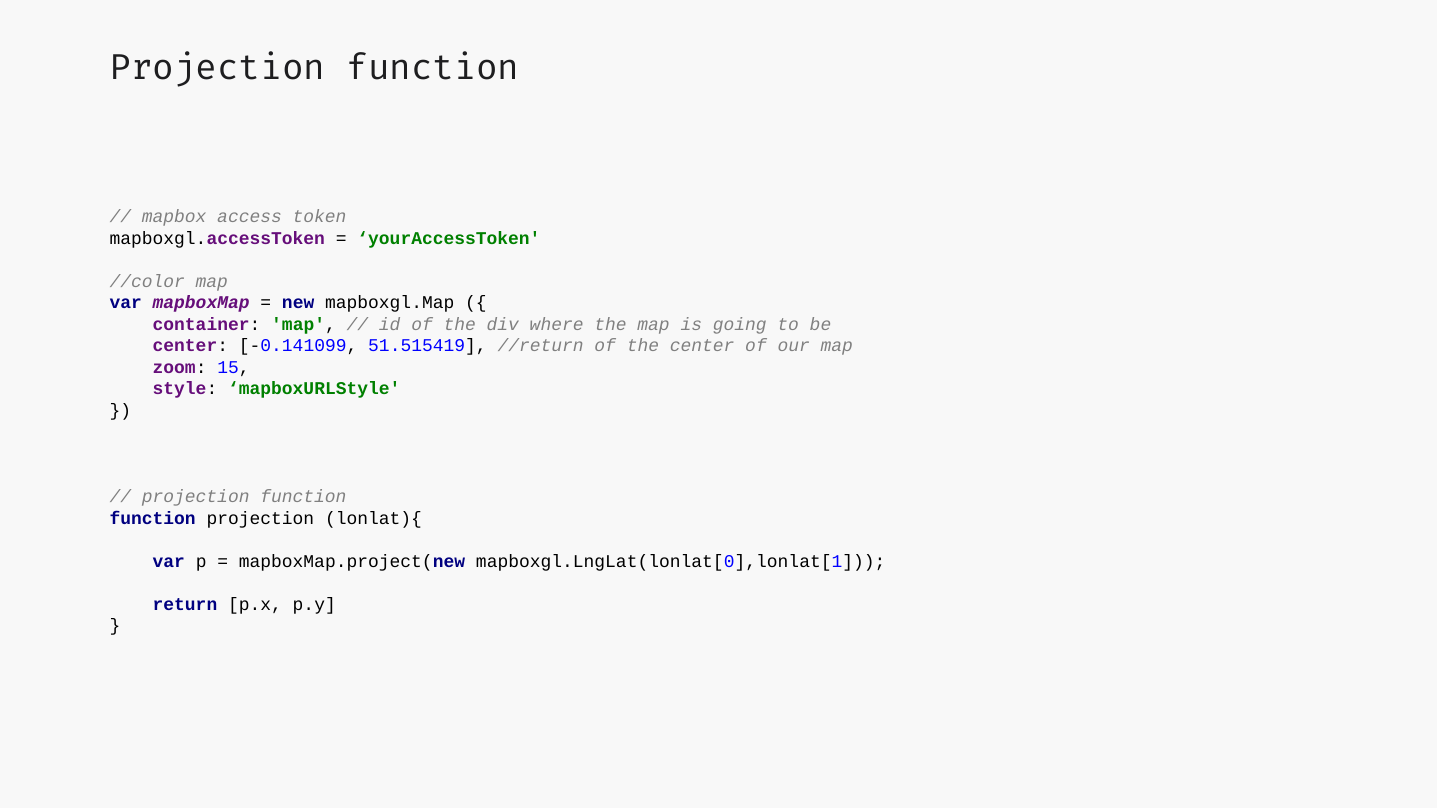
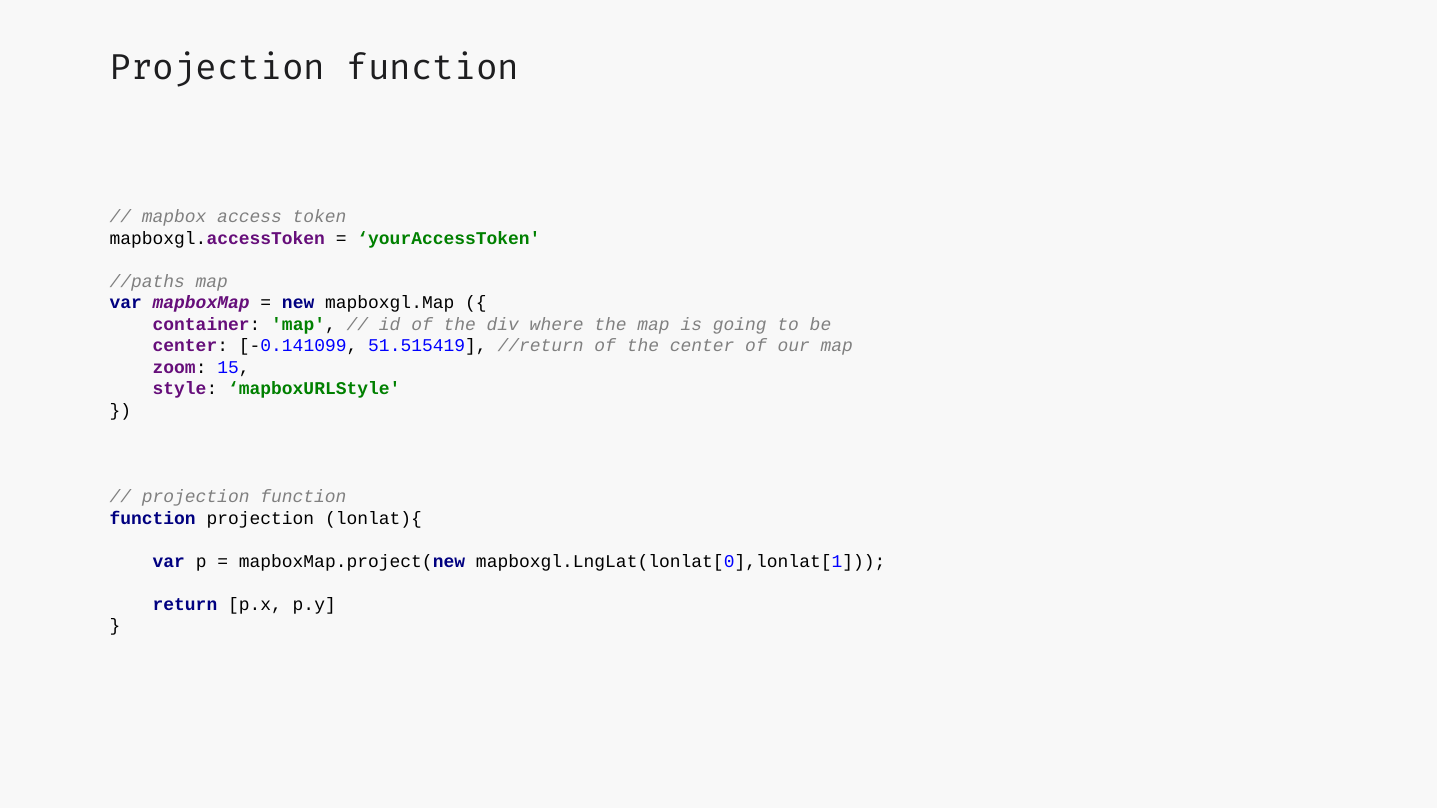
//color: //color -> //paths
